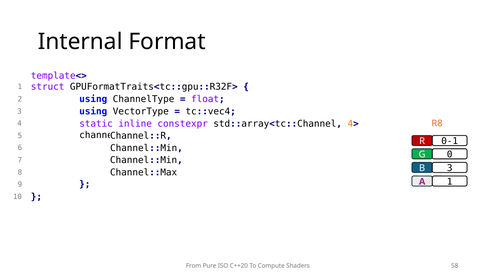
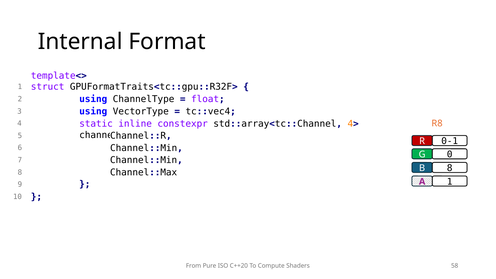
B 3: 3 -> 8
